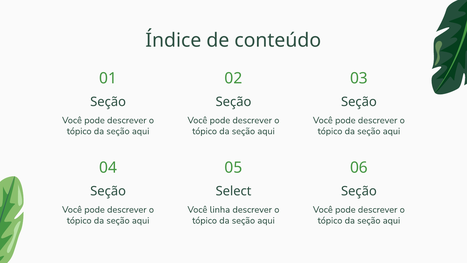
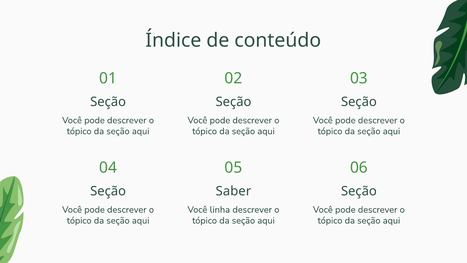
Select: Select -> Saber
